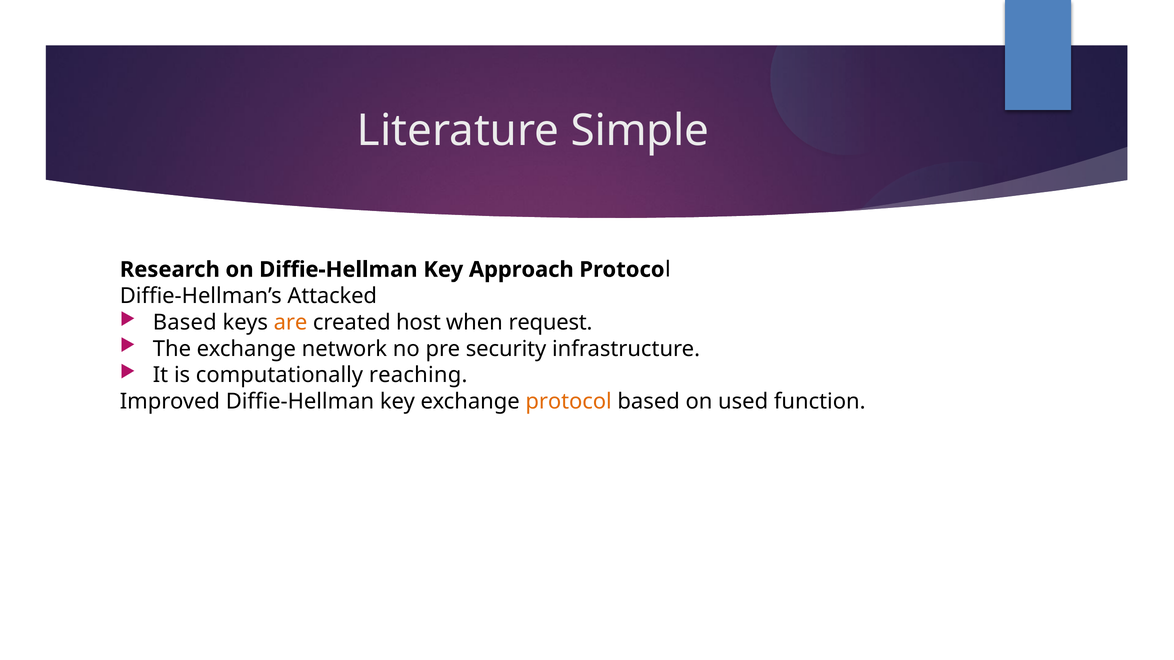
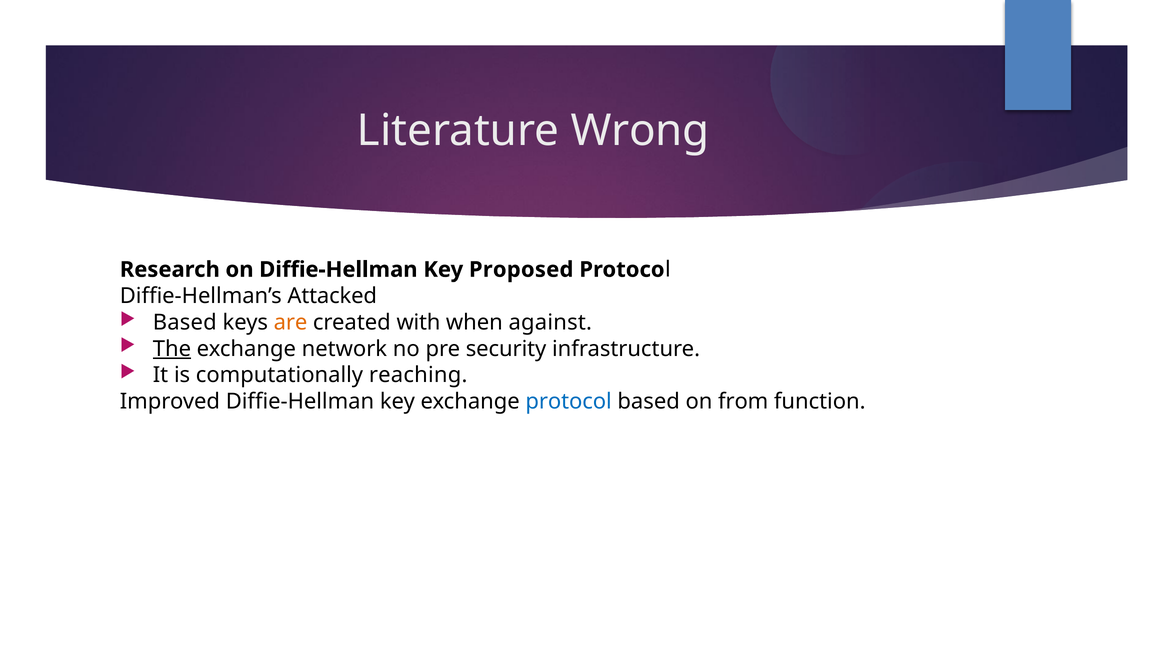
Simple: Simple -> Wrong
Approach: Approach -> Proposed
host: host -> with
request: request -> against
The underline: none -> present
protocol colour: orange -> blue
used: used -> from
